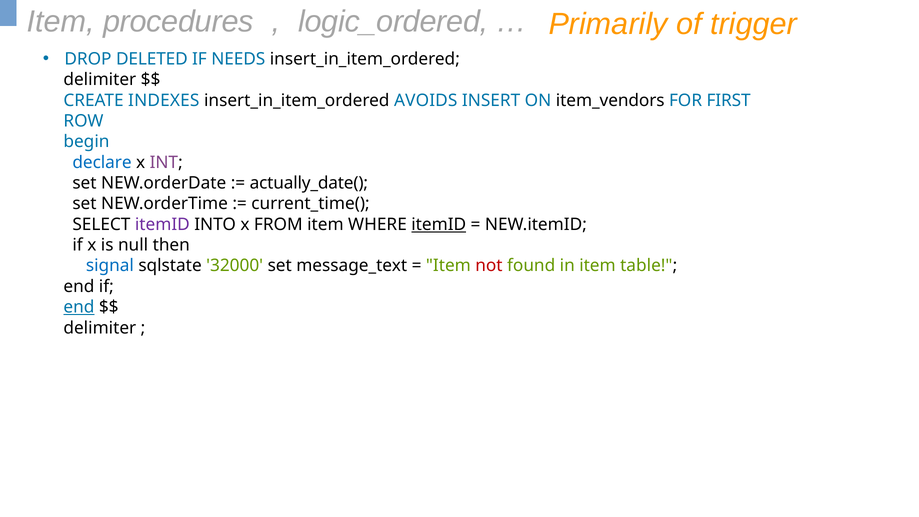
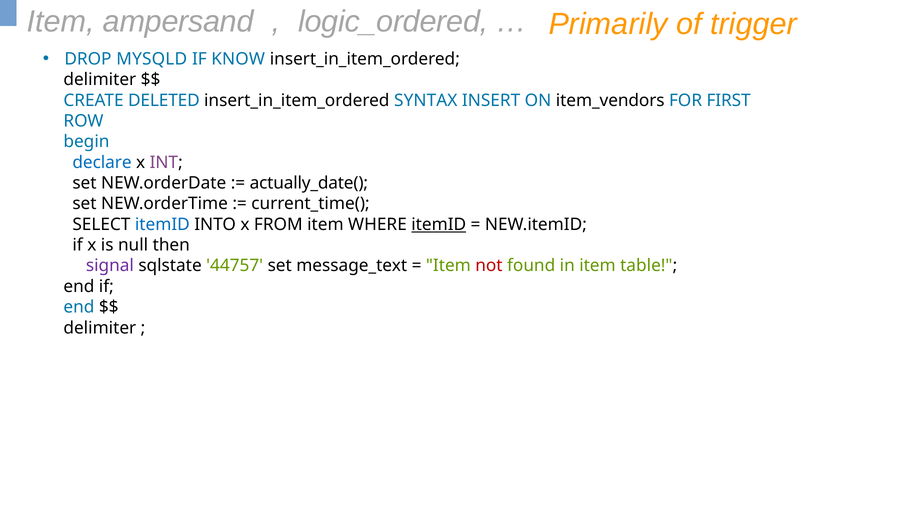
procedures: procedures -> ampersand
DELETED: DELETED -> MYSQLD
NEEDS: NEEDS -> KNOW
INDEXES: INDEXES -> DELETED
AVOIDS: AVOIDS -> SYNTAX
itemID at (162, 224) colour: purple -> blue
signal colour: blue -> purple
32000: 32000 -> 44757
end at (79, 307) underline: present -> none
